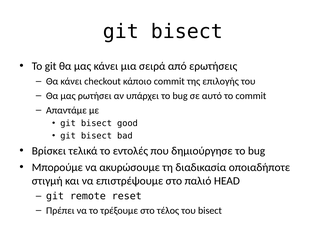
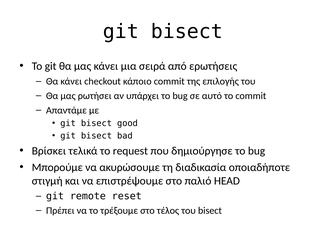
εντολές: εντολές -> request
